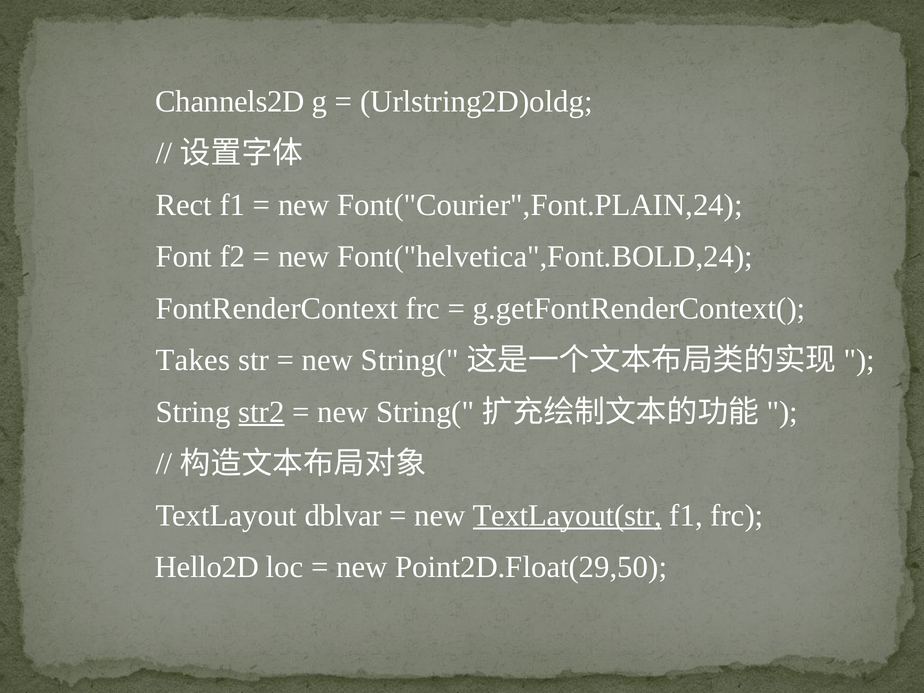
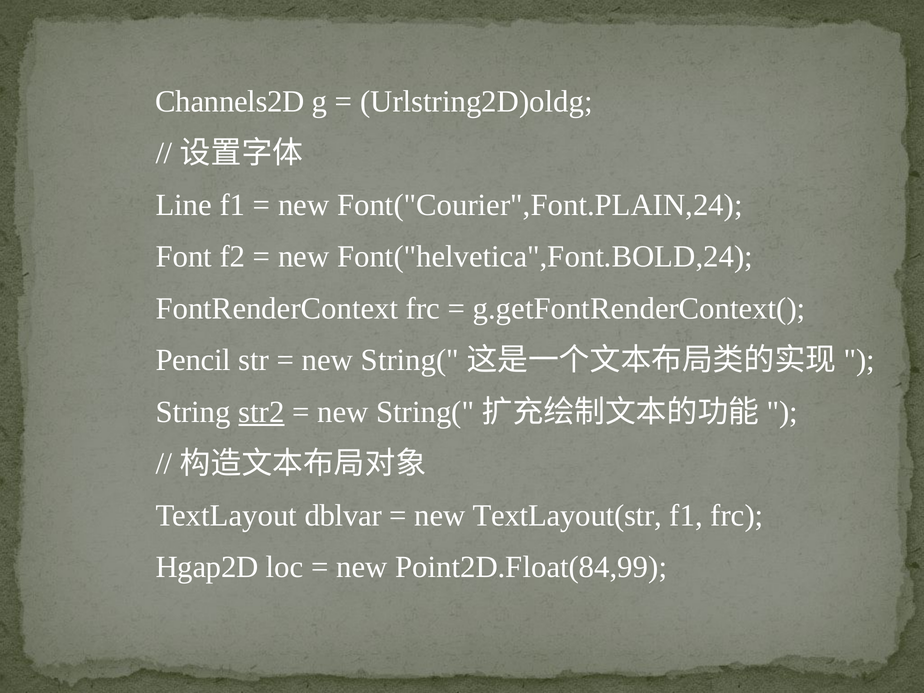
Rect: Rect -> Line
Takes: Takes -> Pencil
TextLayout(str underline: present -> none
Hello2D: Hello2D -> Hgap2D
Point2D.Float(29,50: Point2D.Float(29,50 -> Point2D.Float(84,99
